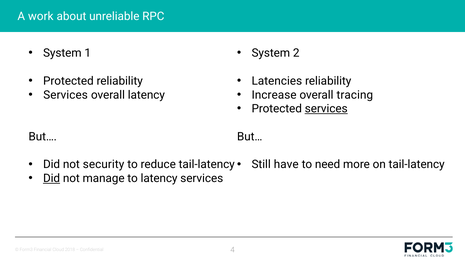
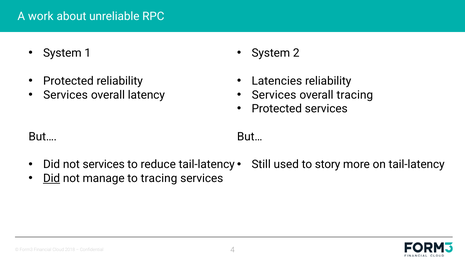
Increase at (274, 95): Increase -> Services
services at (326, 109) underline: present -> none
not security: security -> services
have: have -> used
need: need -> story
to latency: latency -> tracing
